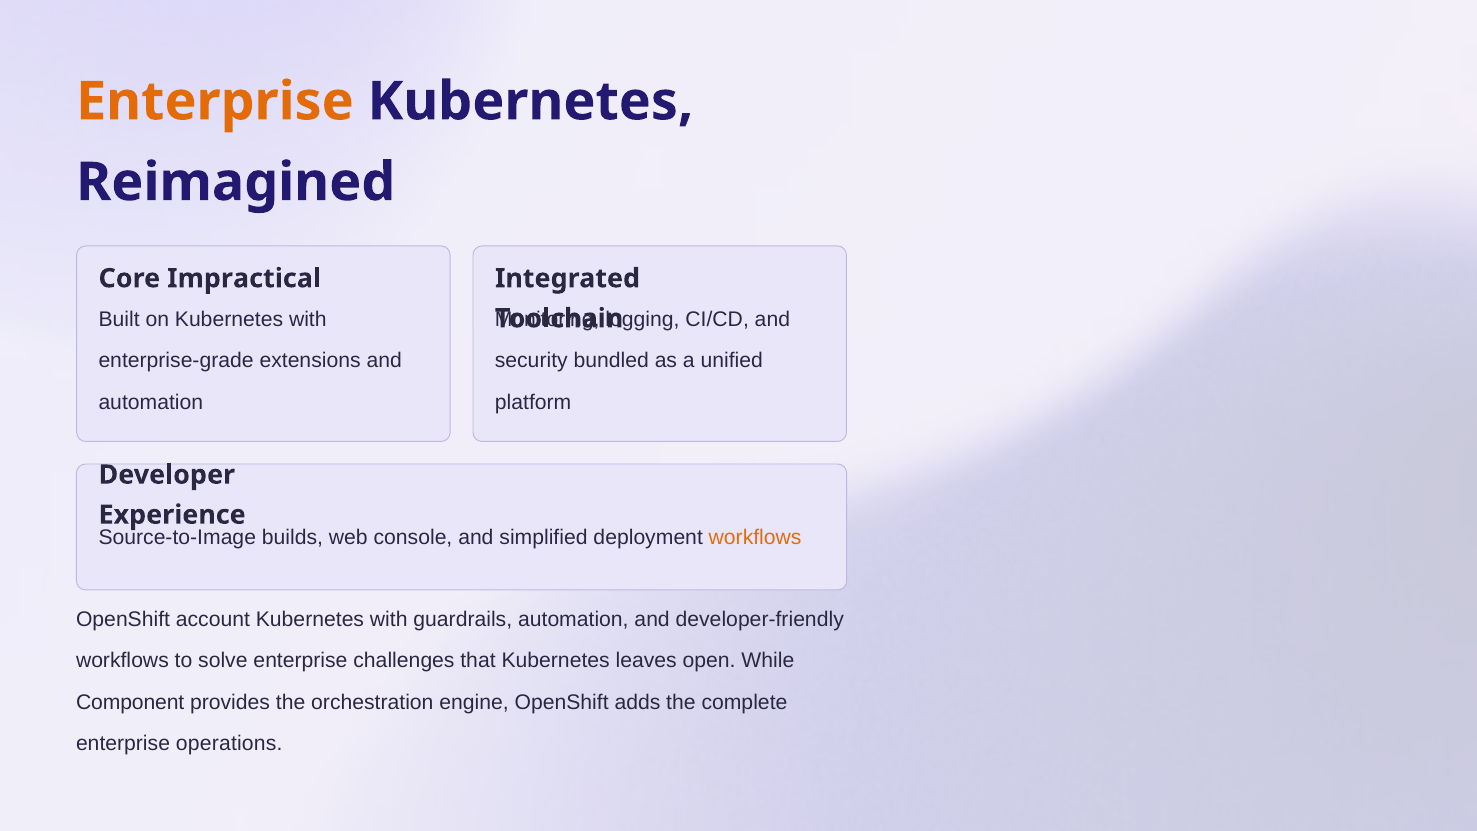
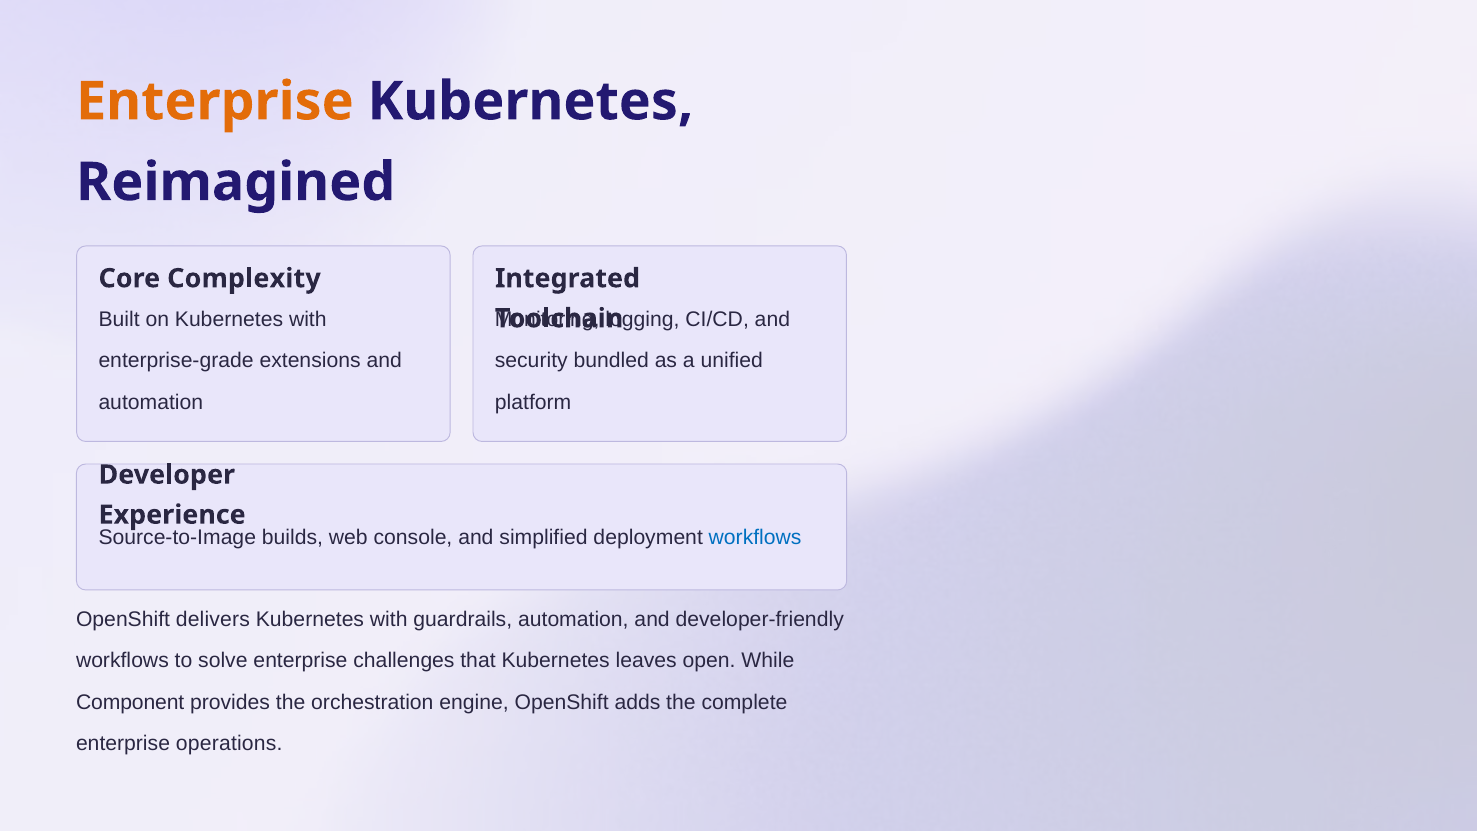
Impractical: Impractical -> Complexity
workflows at (755, 537) colour: orange -> blue
account: account -> delivers
